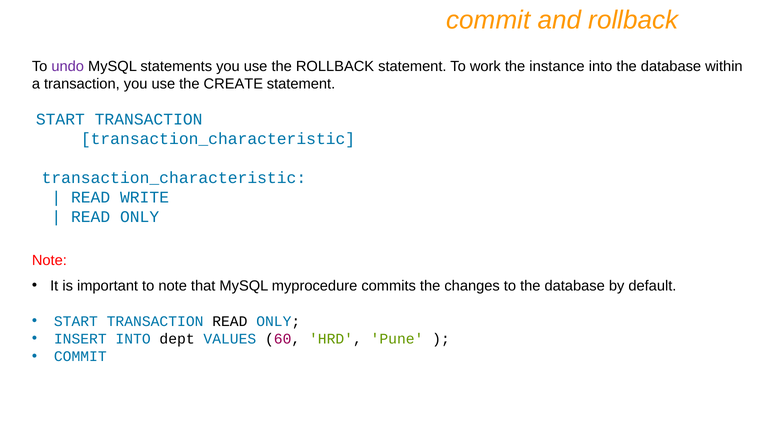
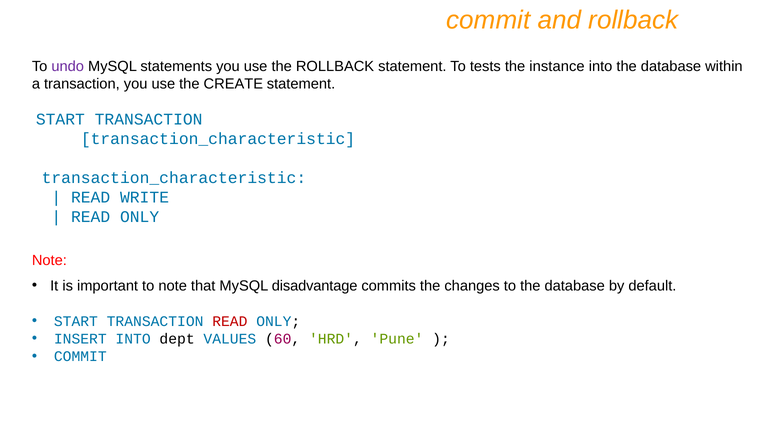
work: work -> tests
myprocedure: myprocedure -> disadvantage
READ at (230, 321) colour: black -> red
